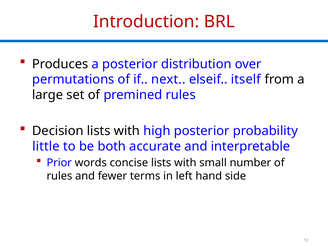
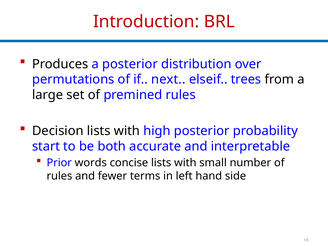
itself: itself -> trees
little: little -> start
